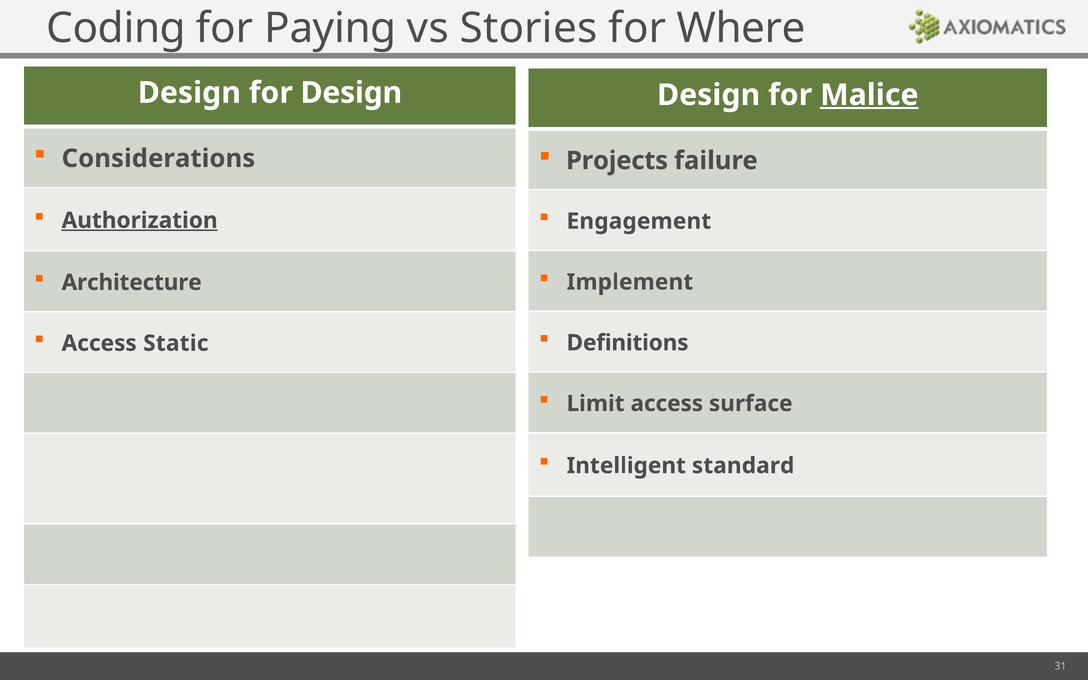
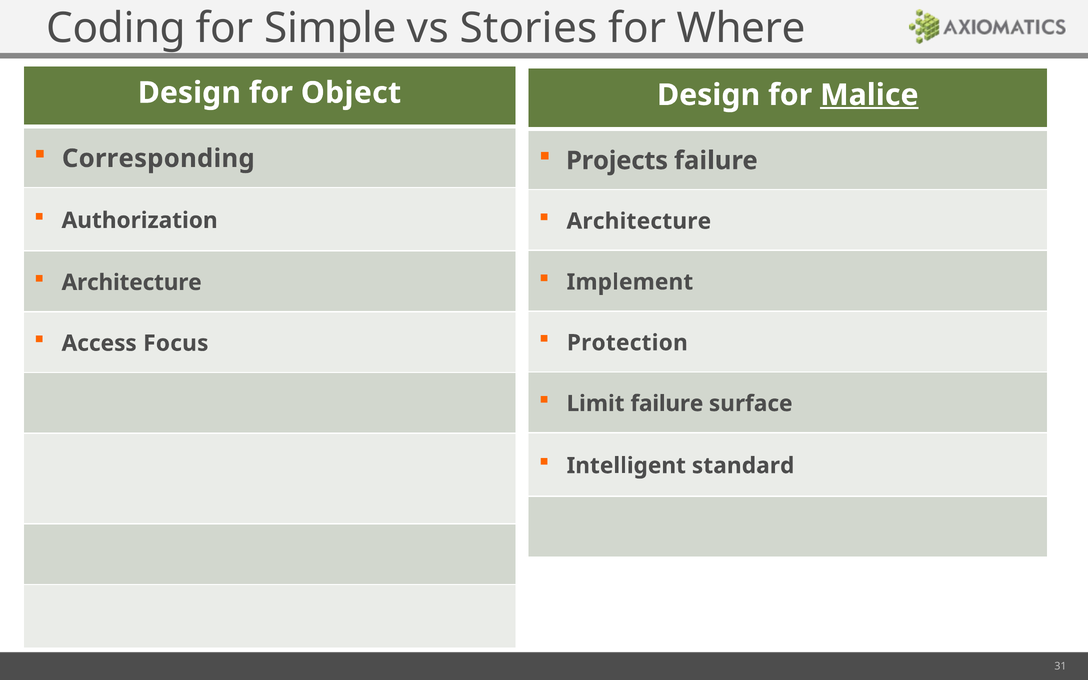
Paying: Paying -> Simple
for Design: Design -> Object
Considerations: Considerations -> Corresponding
Authorization underline: present -> none
Engagement at (639, 221): Engagement -> Architecture
Definitions: Definitions -> Protection
Static: Static -> Focus
Limit access: access -> failure
